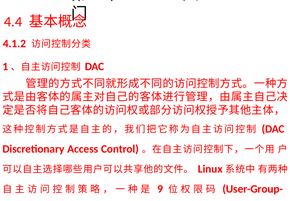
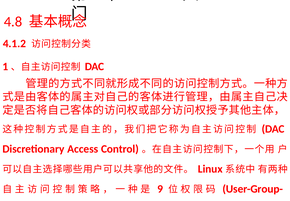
4.4: 4.4 -> 4.8
